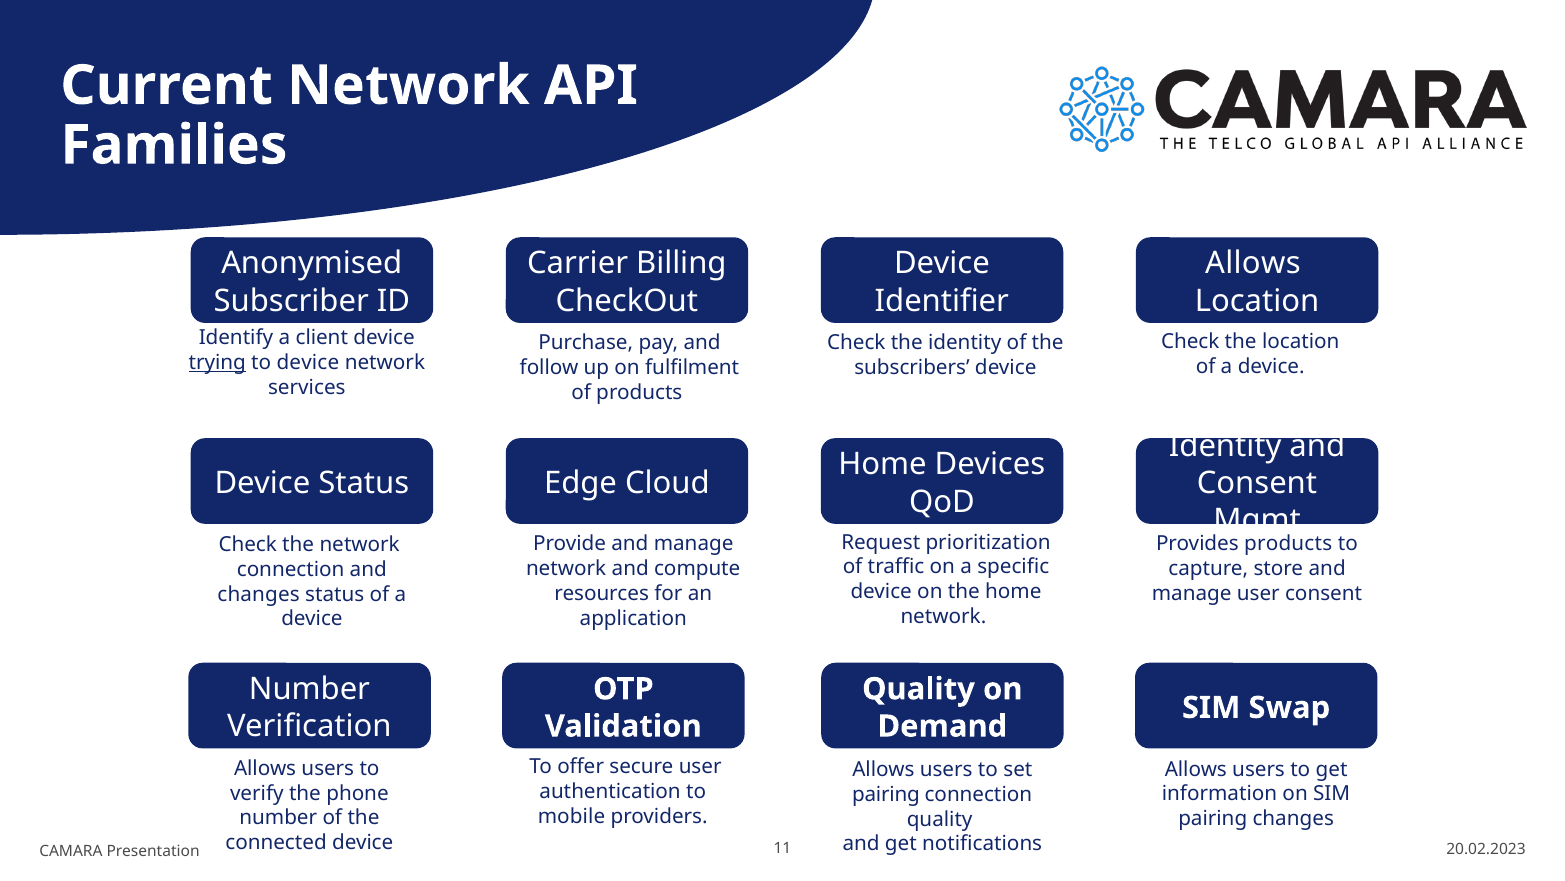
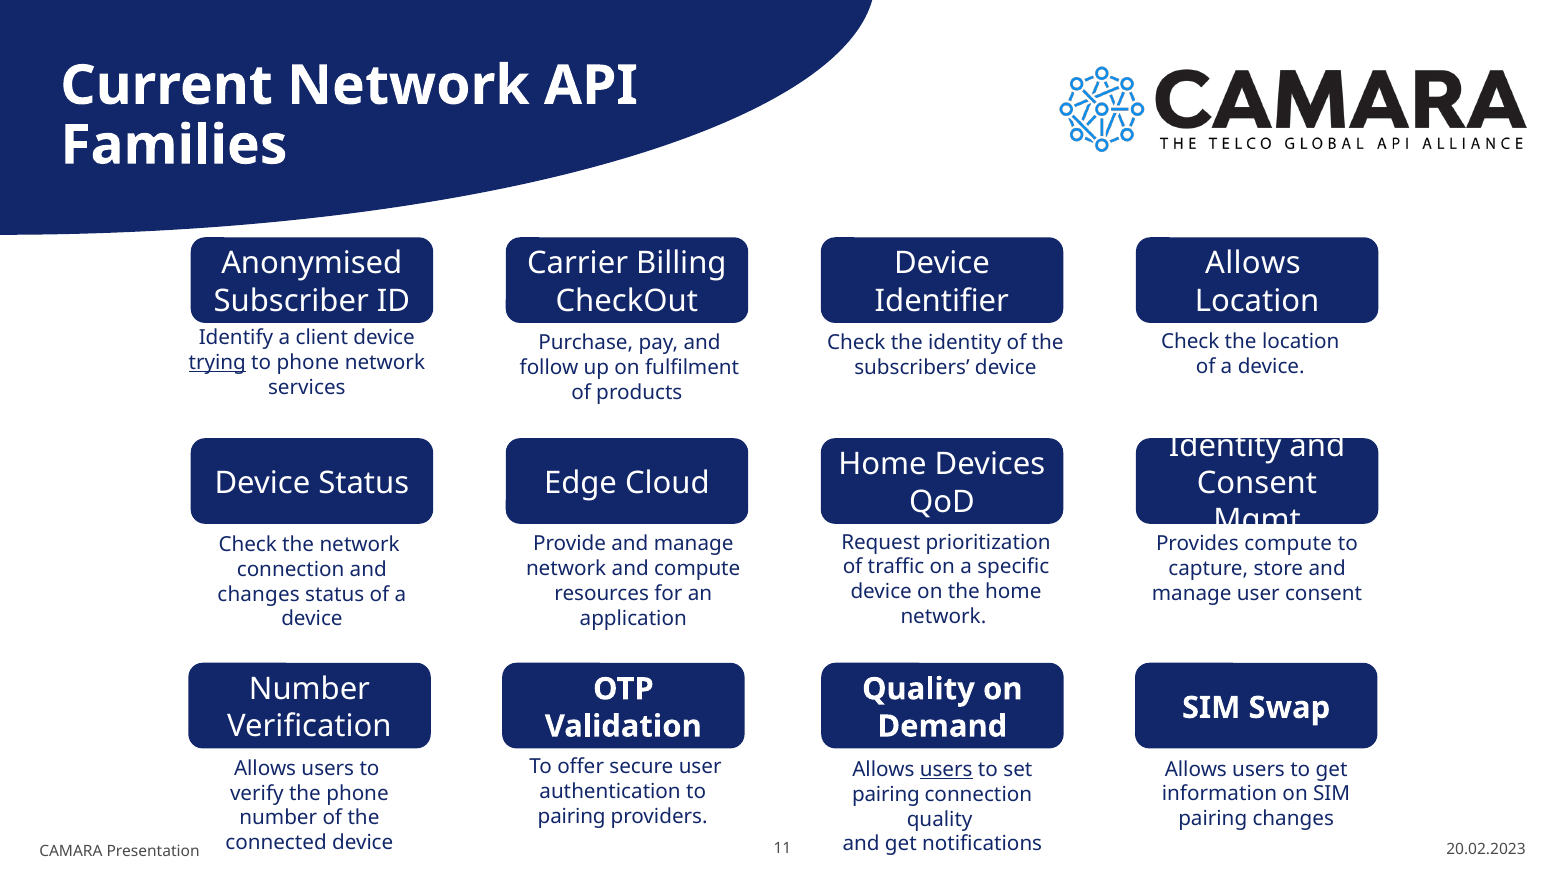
to device: device -> phone
Provides products: products -> compute
users at (946, 769) underline: none -> present
mobile at (572, 816): mobile -> pairing
